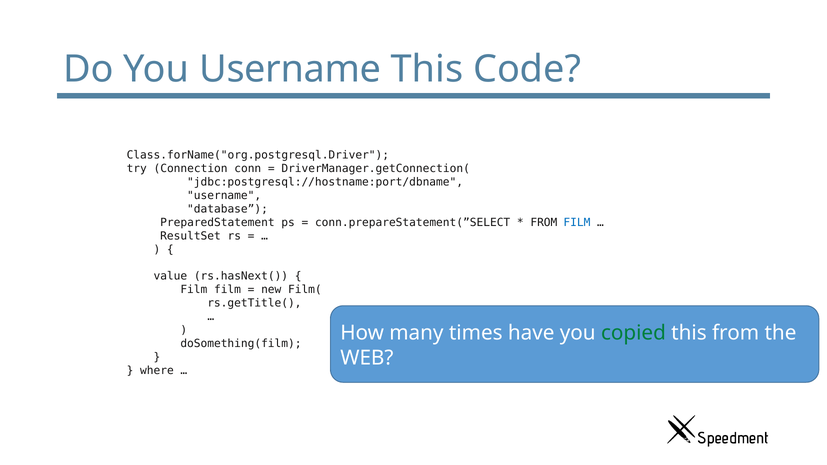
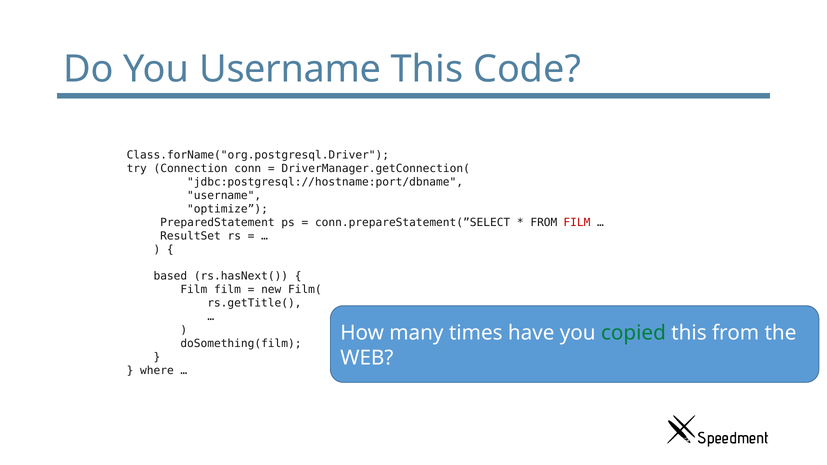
database: database -> optimize
FILM at (577, 222) colour: blue -> red
value: value -> based
